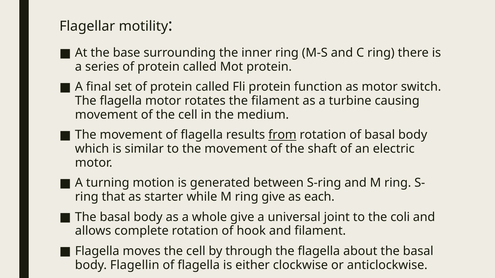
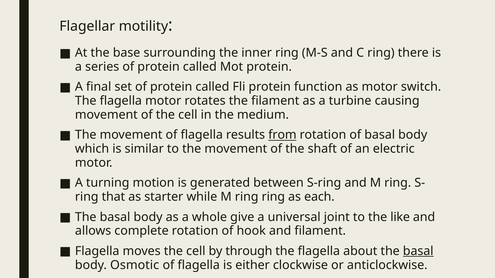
ring give: give -> ring
coli: coli -> like
basal at (418, 251) underline: none -> present
Flagellin: Flagellin -> Osmotic
